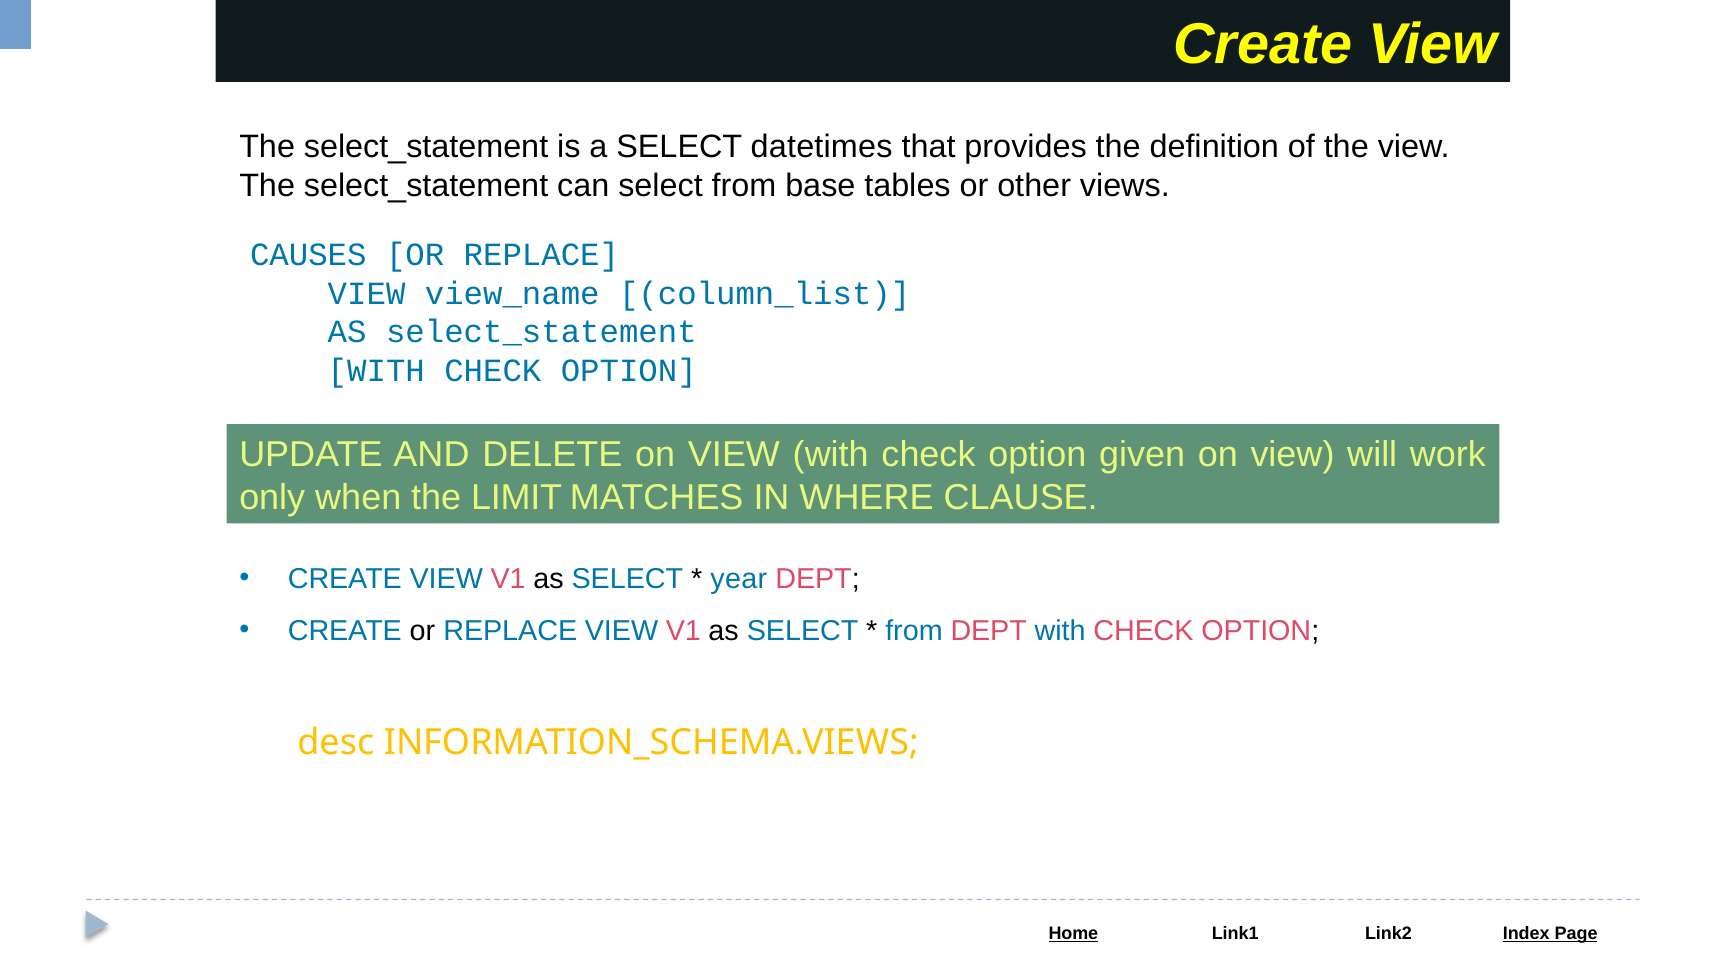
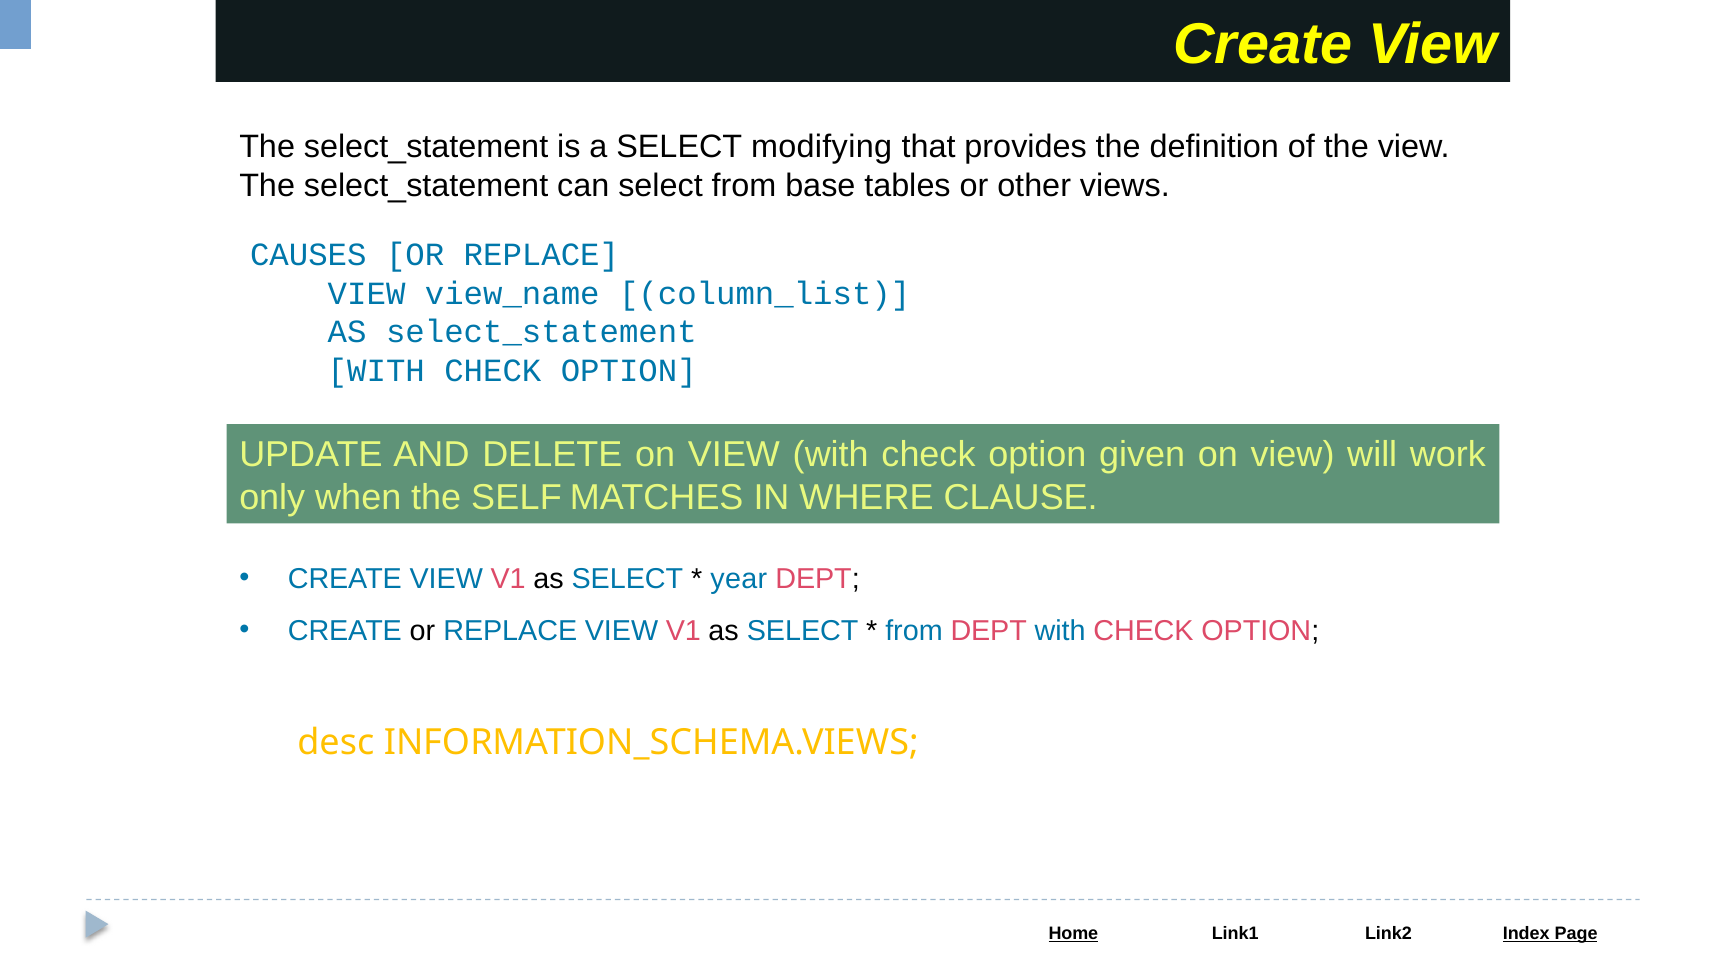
datetimes: datetimes -> modifying
LIMIT: LIMIT -> SELF
